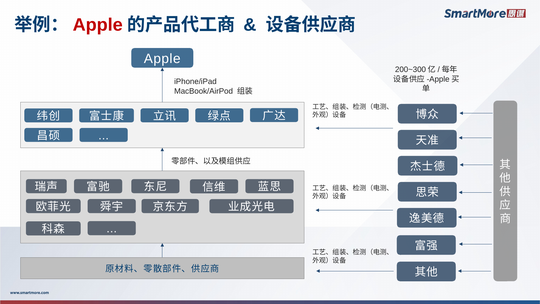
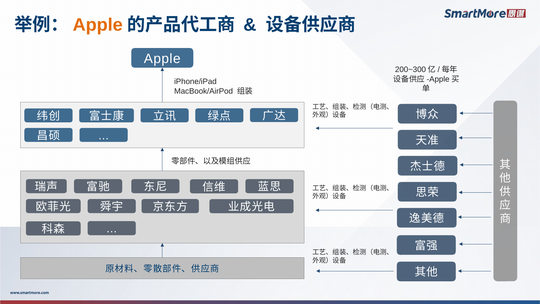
Apple at (98, 25) colour: red -> orange
